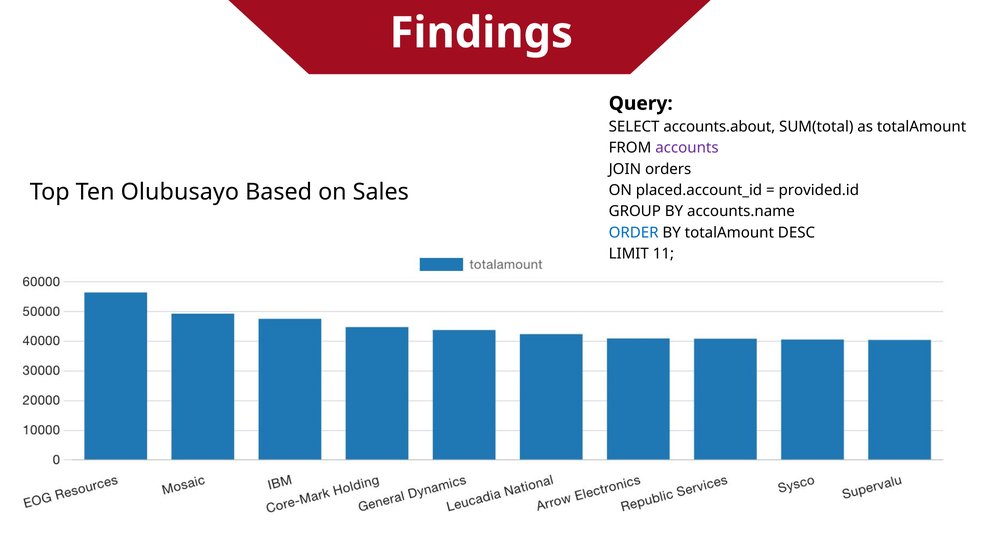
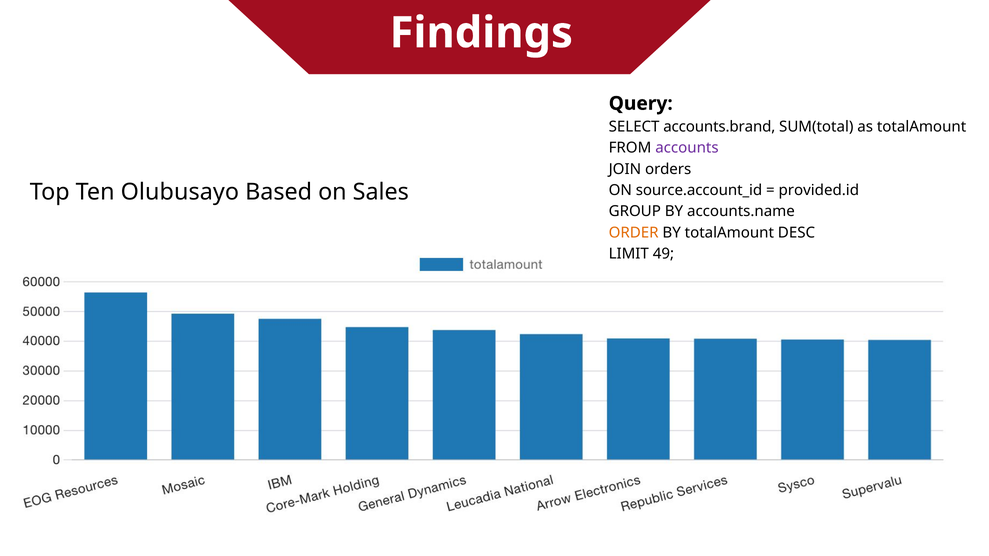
accounts.about: accounts.about -> accounts.brand
placed.account_id: placed.account_id -> source.account_id
ORDER colour: blue -> orange
11: 11 -> 49
